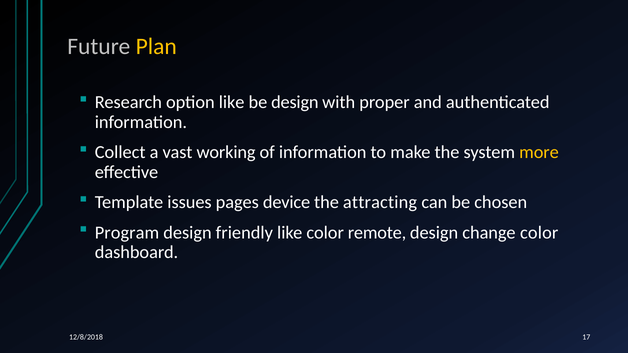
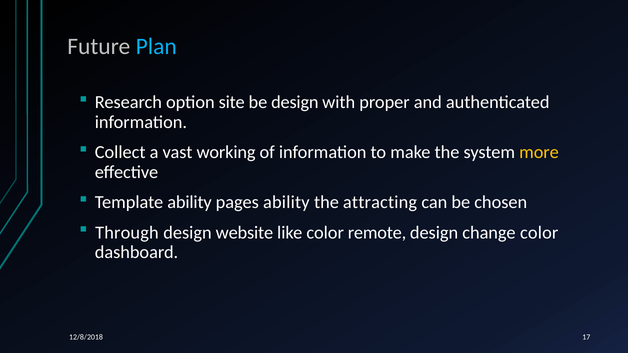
Plan colour: yellow -> light blue
option like: like -> site
Template issues: issues -> ability
pages device: device -> ability
Program: Program -> Through
friendly: friendly -> website
